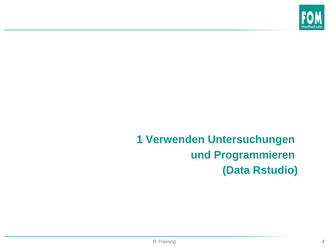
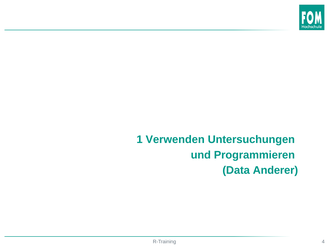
Rstudio: Rstudio -> Anderer
